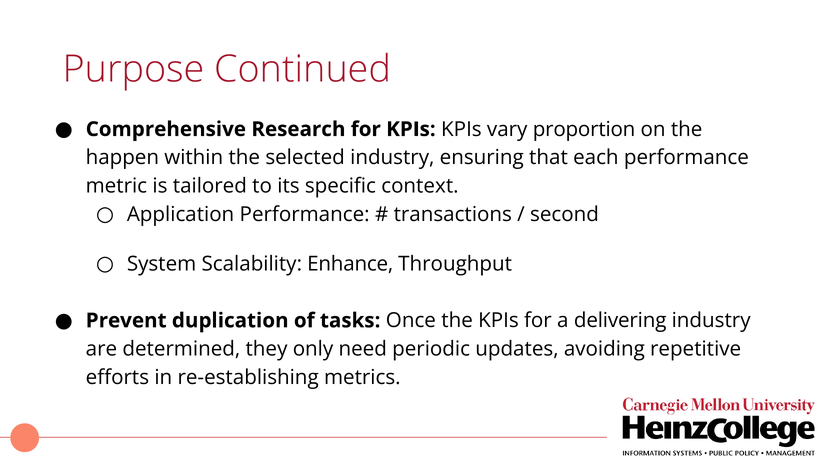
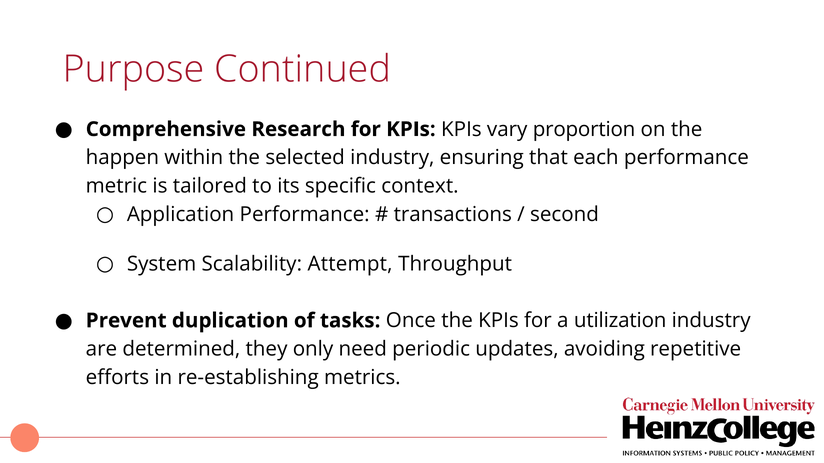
Enhance: Enhance -> Attempt
delivering: delivering -> utilization
